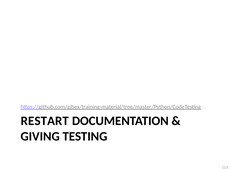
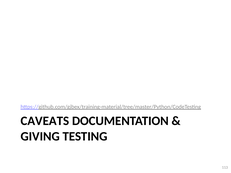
RESTART: RESTART -> CAVEATS
